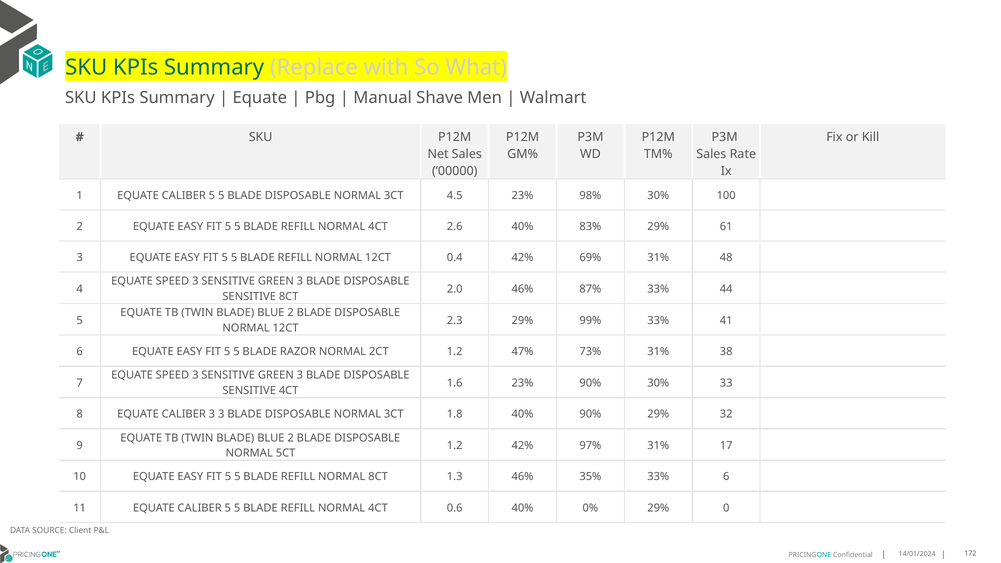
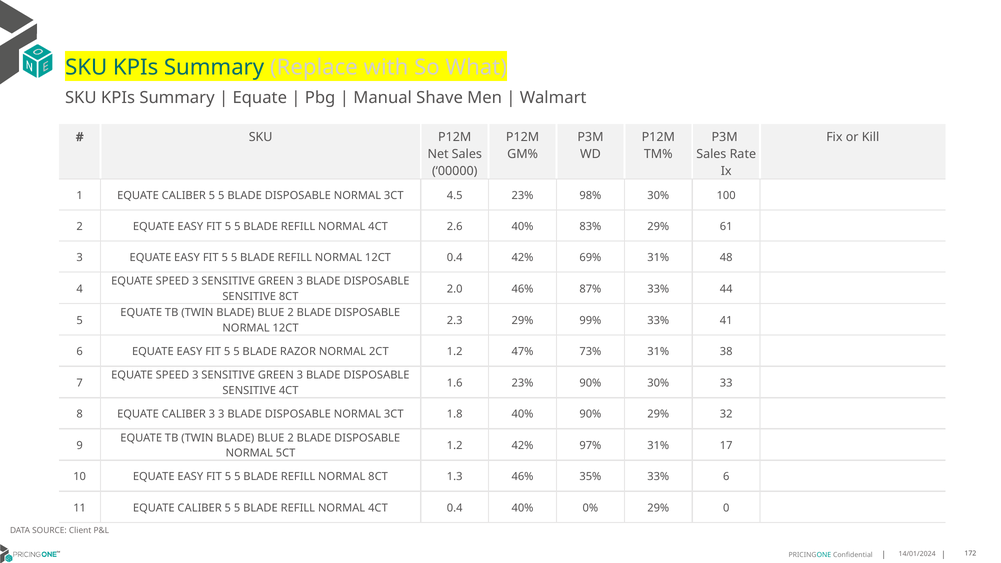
4CT 0.6: 0.6 -> 0.4
